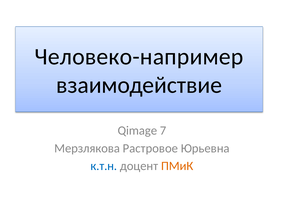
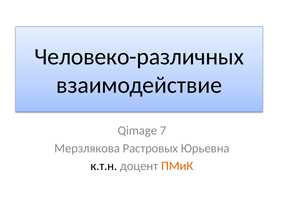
Человеко-например: Человеко-например -> Человеко-различных
Растровое: Растровое -> Растровых
к.т.н colour: blue -> black
